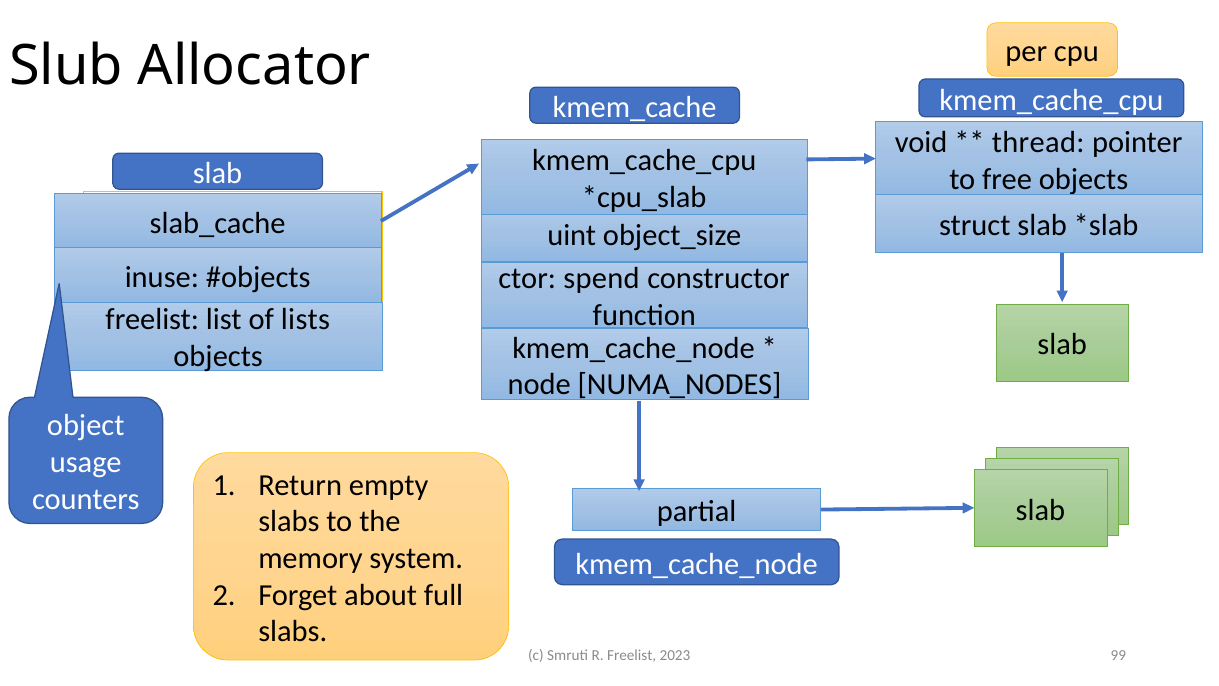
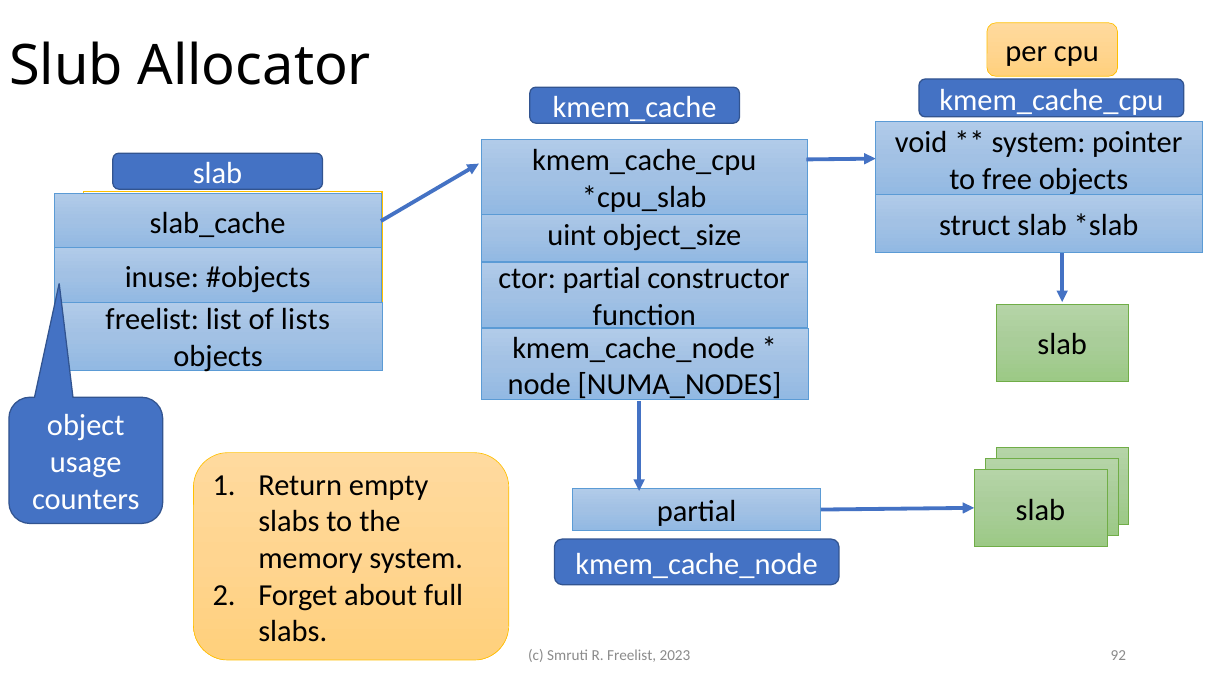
thread at (1038, 142): thread -> system
ctor spend: spend -> partial
99: 99 -> 92
